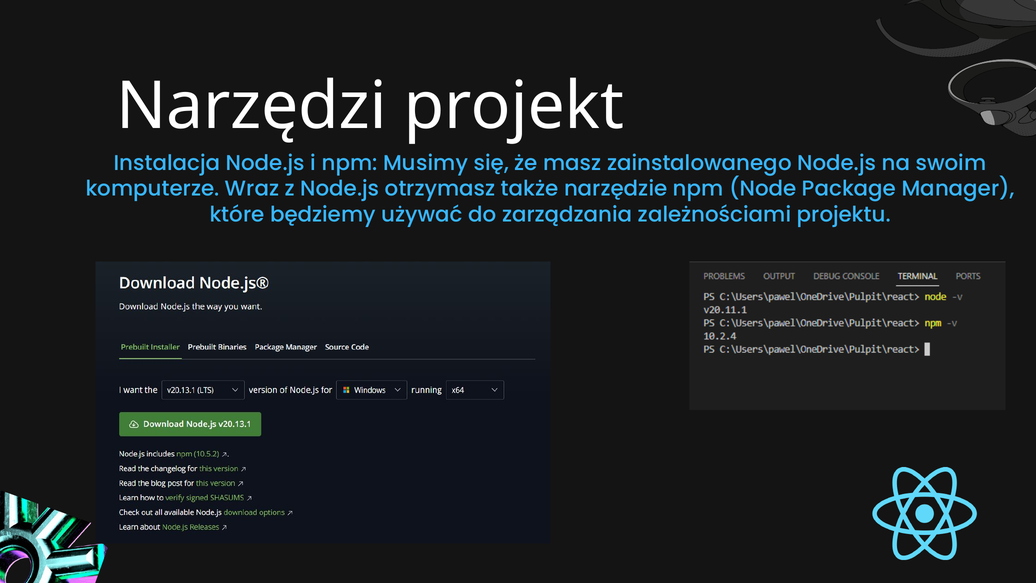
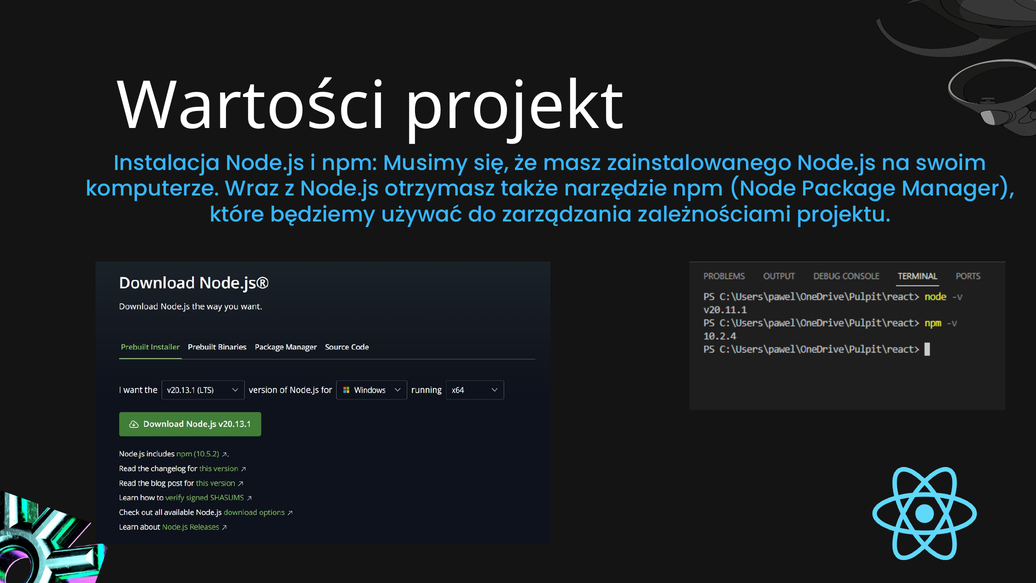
Narzędzi: Narzędzi -> Wartości
